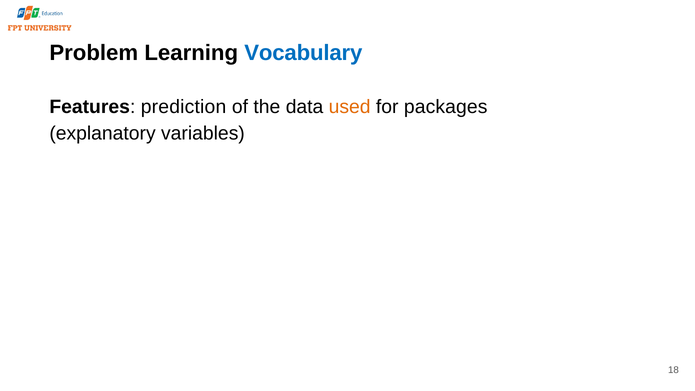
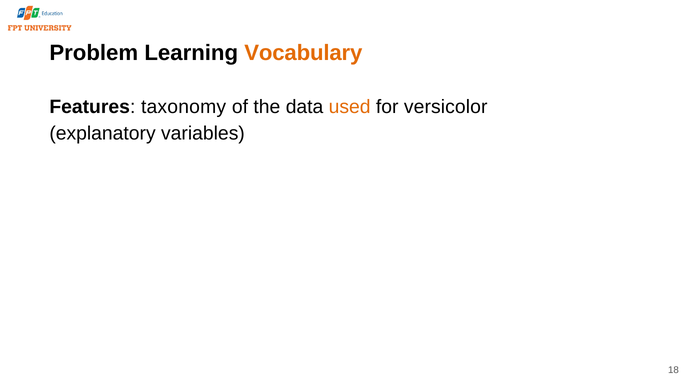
Vocabulary colour: blue -> orange
prediction: prediction -> taxonomy
packages: packages -> versicolor
